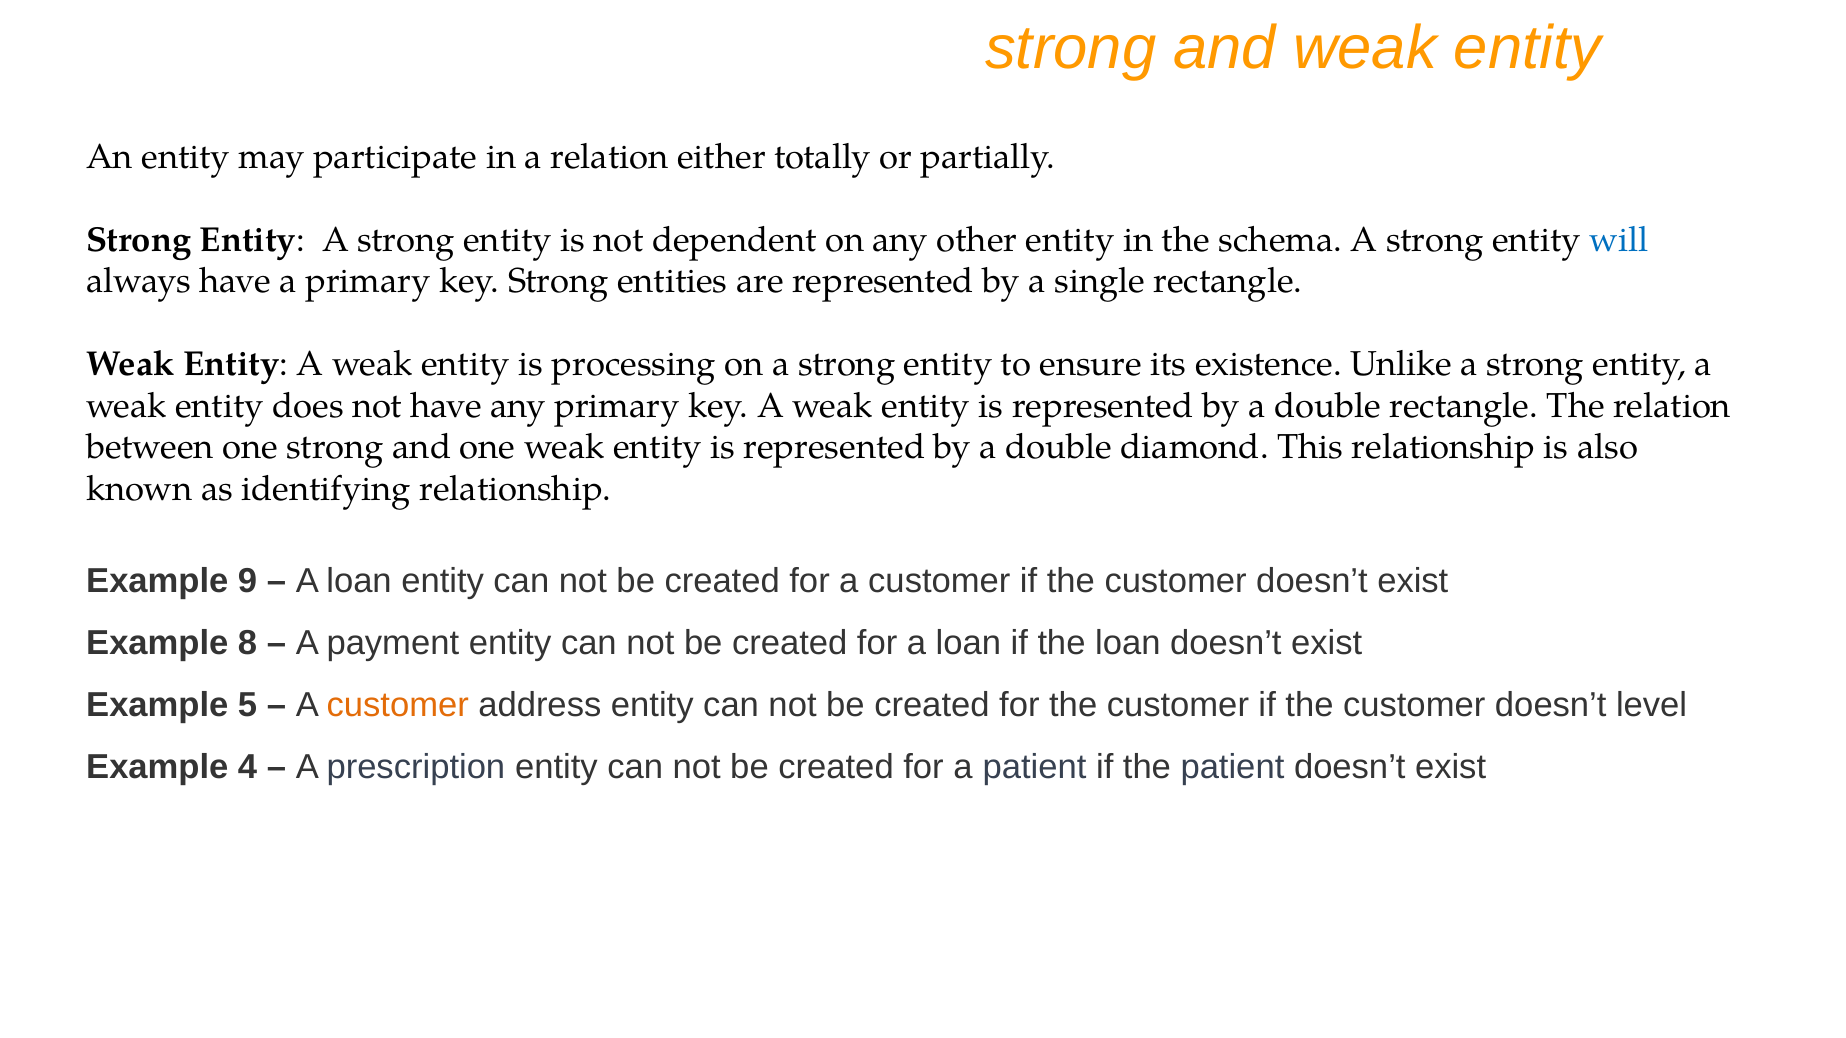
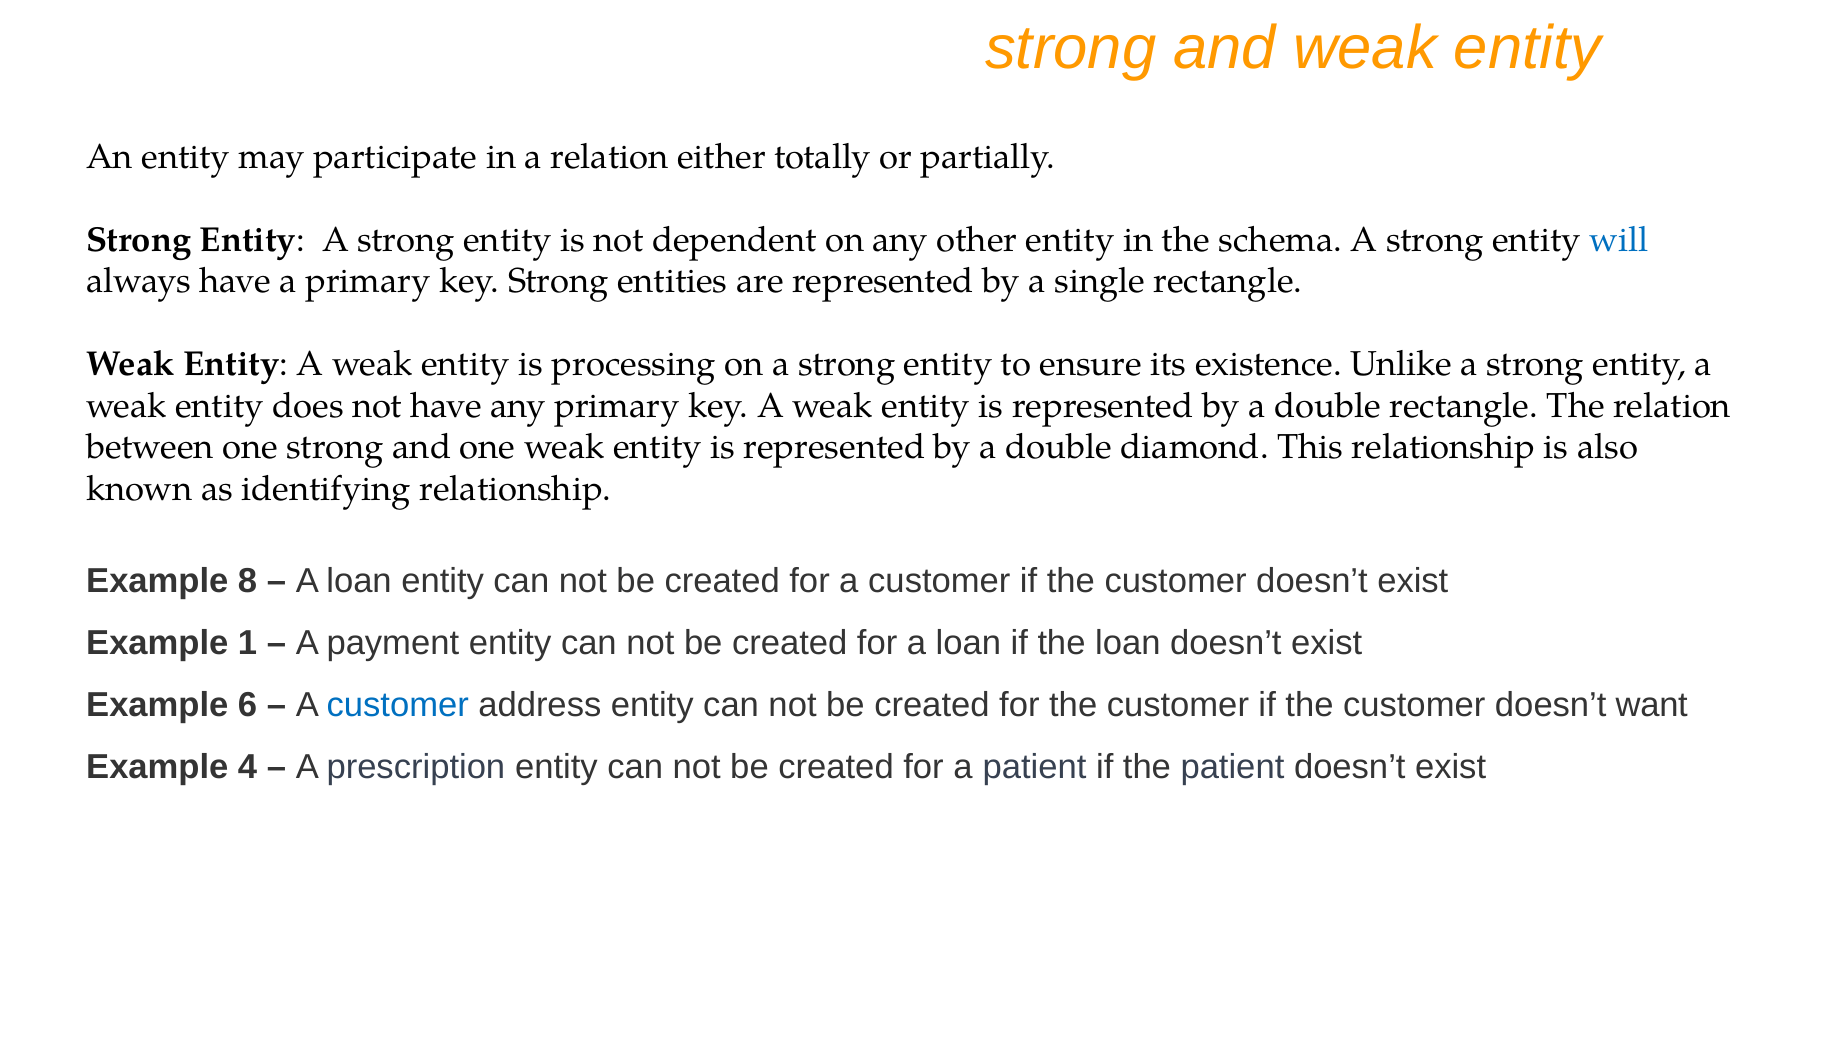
9: 9 -> 8
8: 8 -> 1
5: 5 -> 6
customer at (398, 705) colour: orange -> blue
level: level -> want
